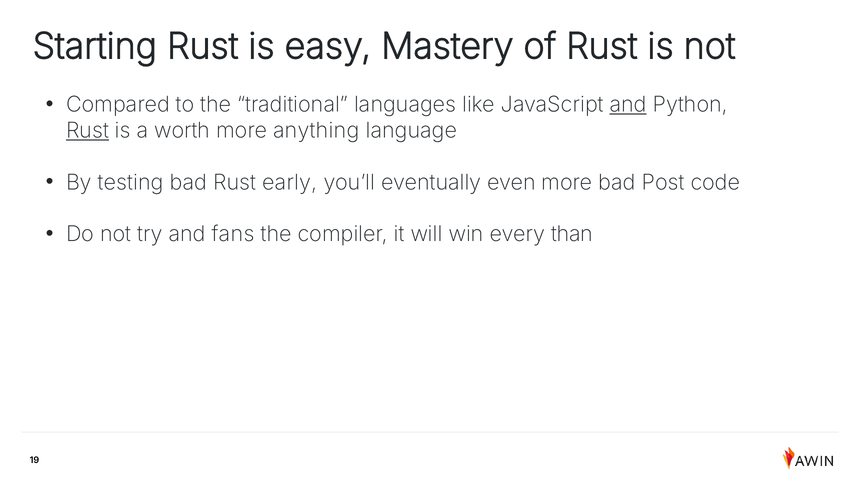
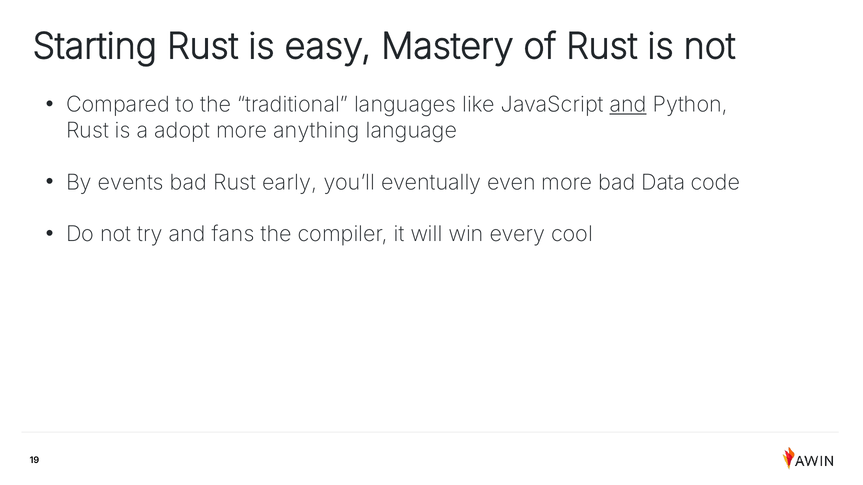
Rust at (87, 131) underline: present -> none
worth: worth -> adopt
testing: testing -> events
Post: Post -> Data
than: than -> cool
